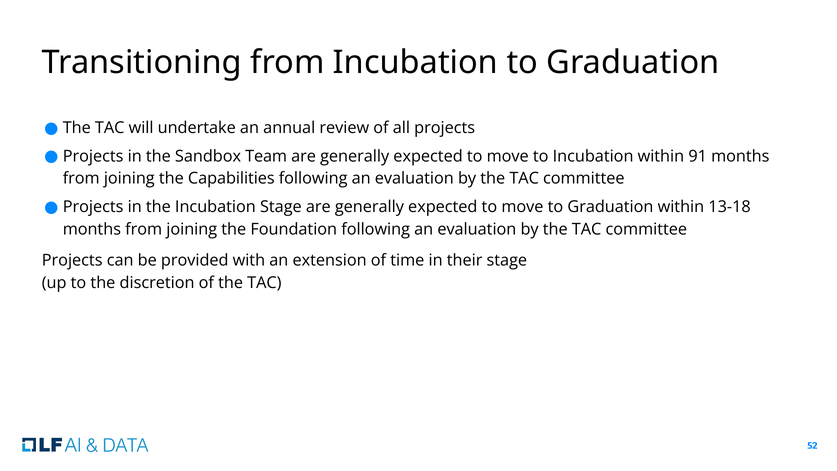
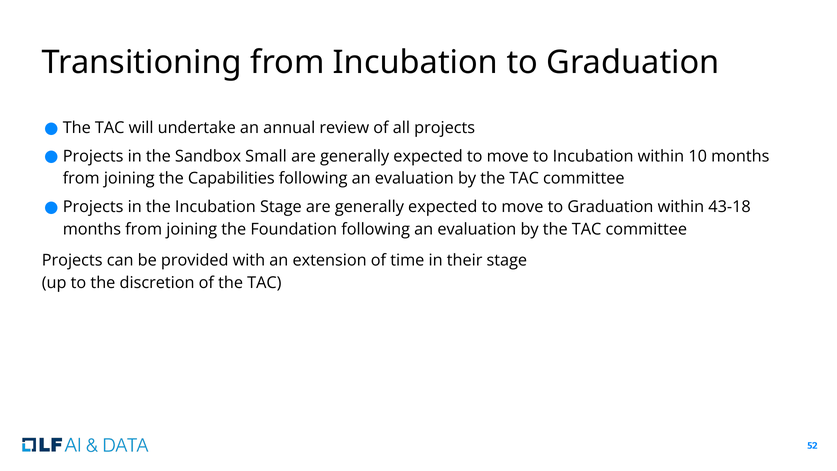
Team: Team -> Small
91: 91 -> 10
13-18: 13-18 -> 43-18
